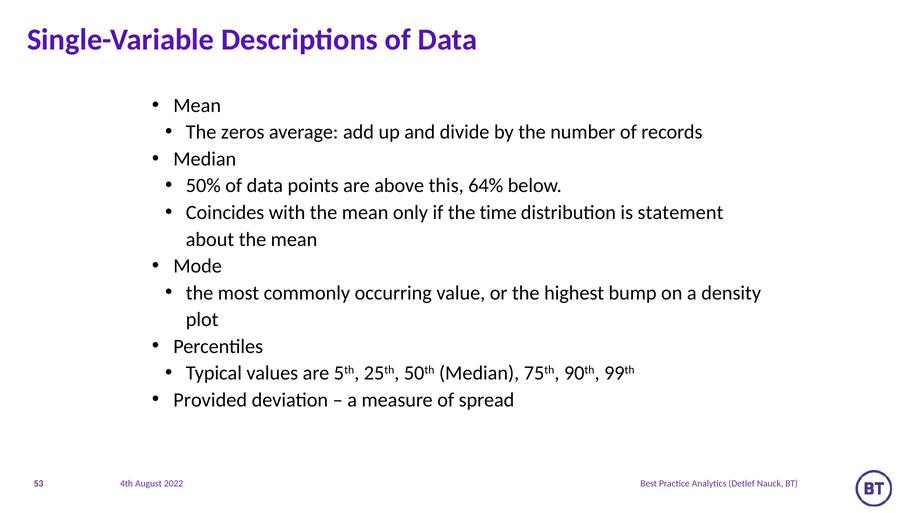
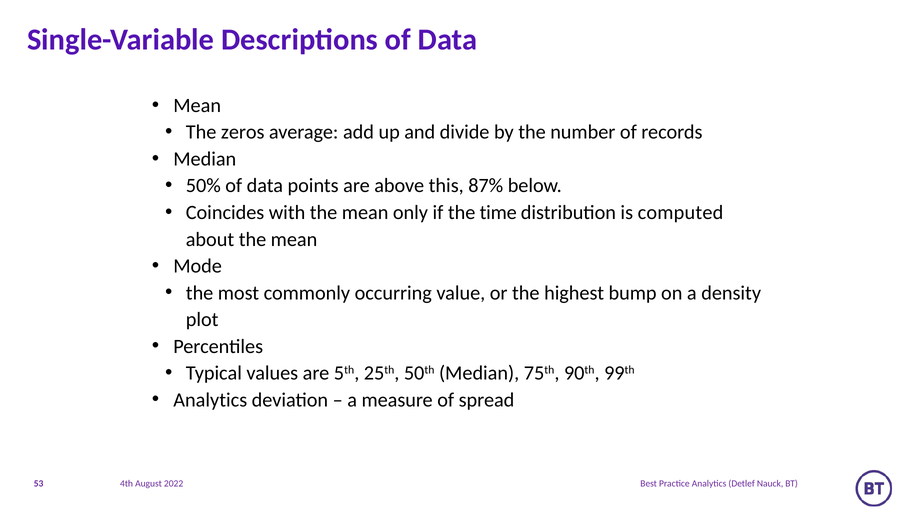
64%: 64% -> 87%
statement: statement -> computed
Provided at (210, 400): Provided -> Analytics
